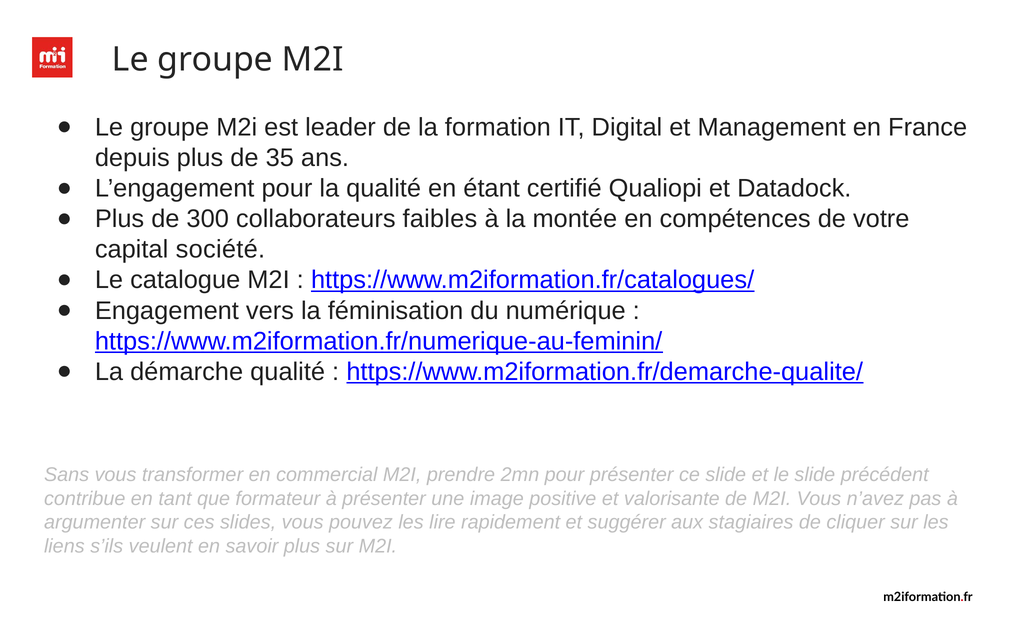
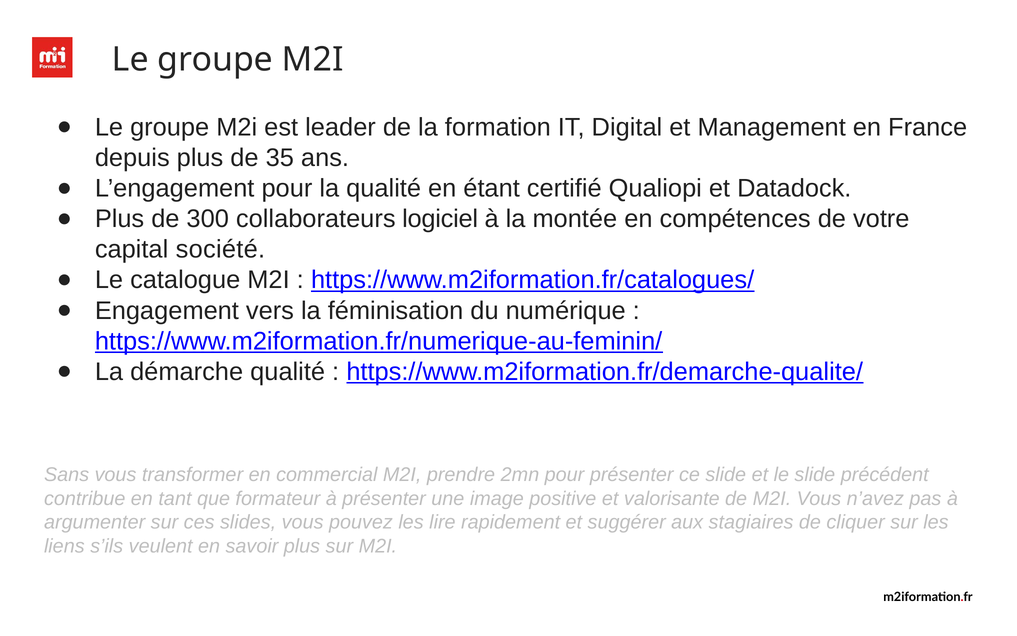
faibles: faibles -> logiciel
